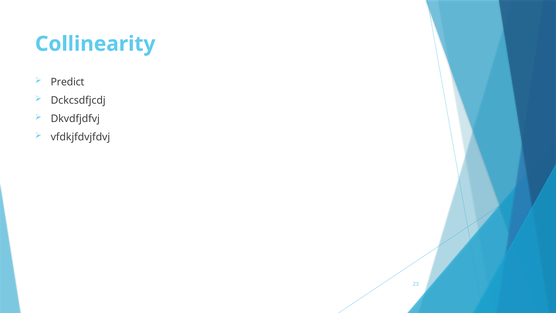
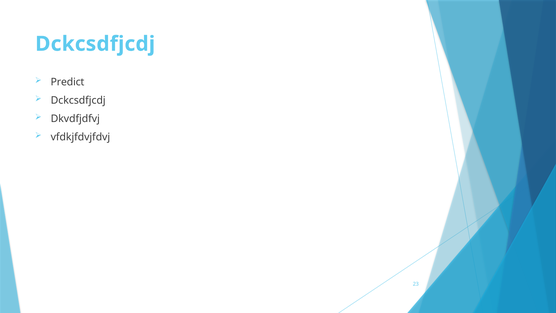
Collinearity at (95, 44): Collinearity -> Dckcsdfjcdj
